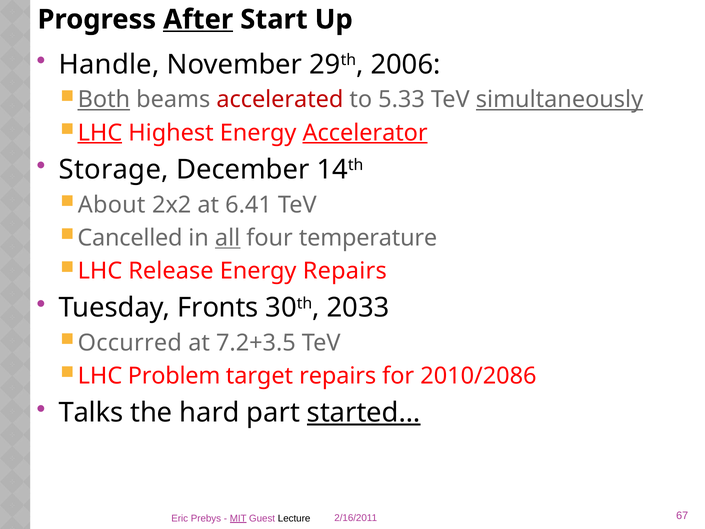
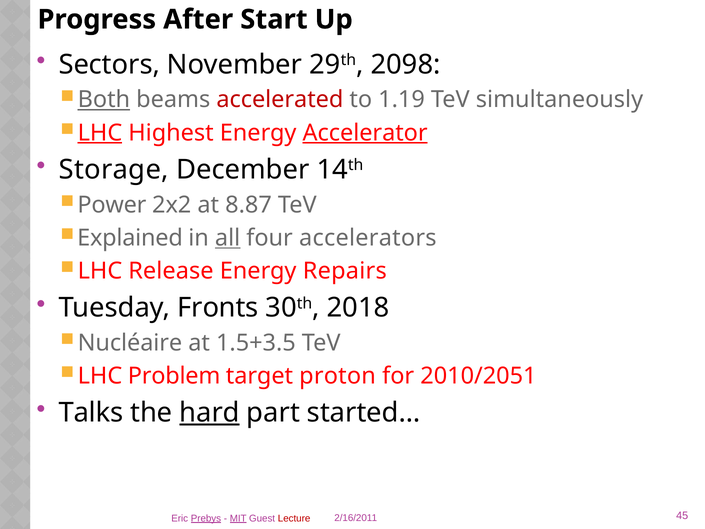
After underline: present -> none
Handle: Handle -> Sectors
2006: 2006 -> 2098
5.33: 5.33 -> 1.19
simultaneously underline: present -> none
About: About -> Power
6.41: 6.41 -> 8.87
Cancelled: Cancelled -> Explained
temperature: temperature -> accelerators
2033: 2033 -> 2018
Occurred: Occurred -> Nucléaire
7.2+3.5: 7.2+3.5 -> 1.5+3.5
target repairs: repairs -> proton
2010/2086: 2010/2086 -> 2010/2051
hard underline: none -> present
started… underline: present -> none
67: 67 -> 45
Prebys underline: none -> present
Lecture colour: black -> red
